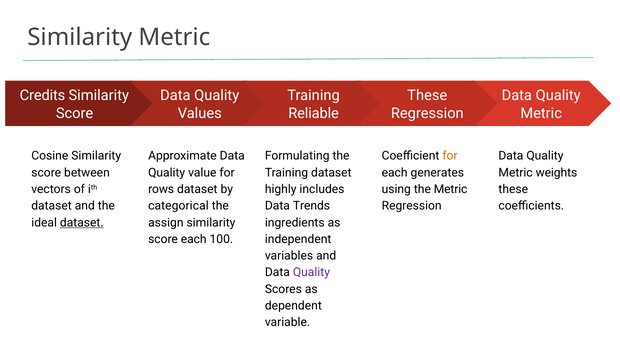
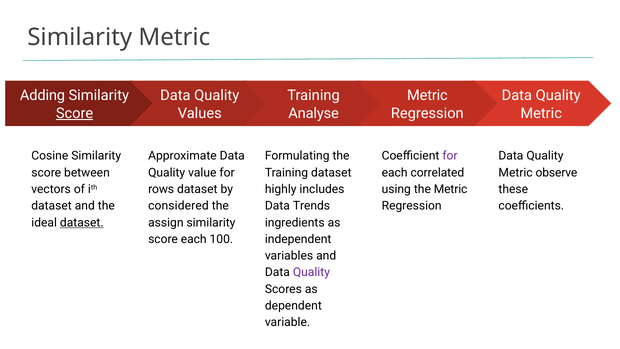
These at (427, 96): These -> Metric
Credits: Credits -> Adding
Reliable: Reliable -> Analyse
Score at (75, 113) underline: none -> present
for at (450, 156) colour: orange -> purple
generates: generates -> correlated
weights: weights -> observe
categorical: categorical -> considered
